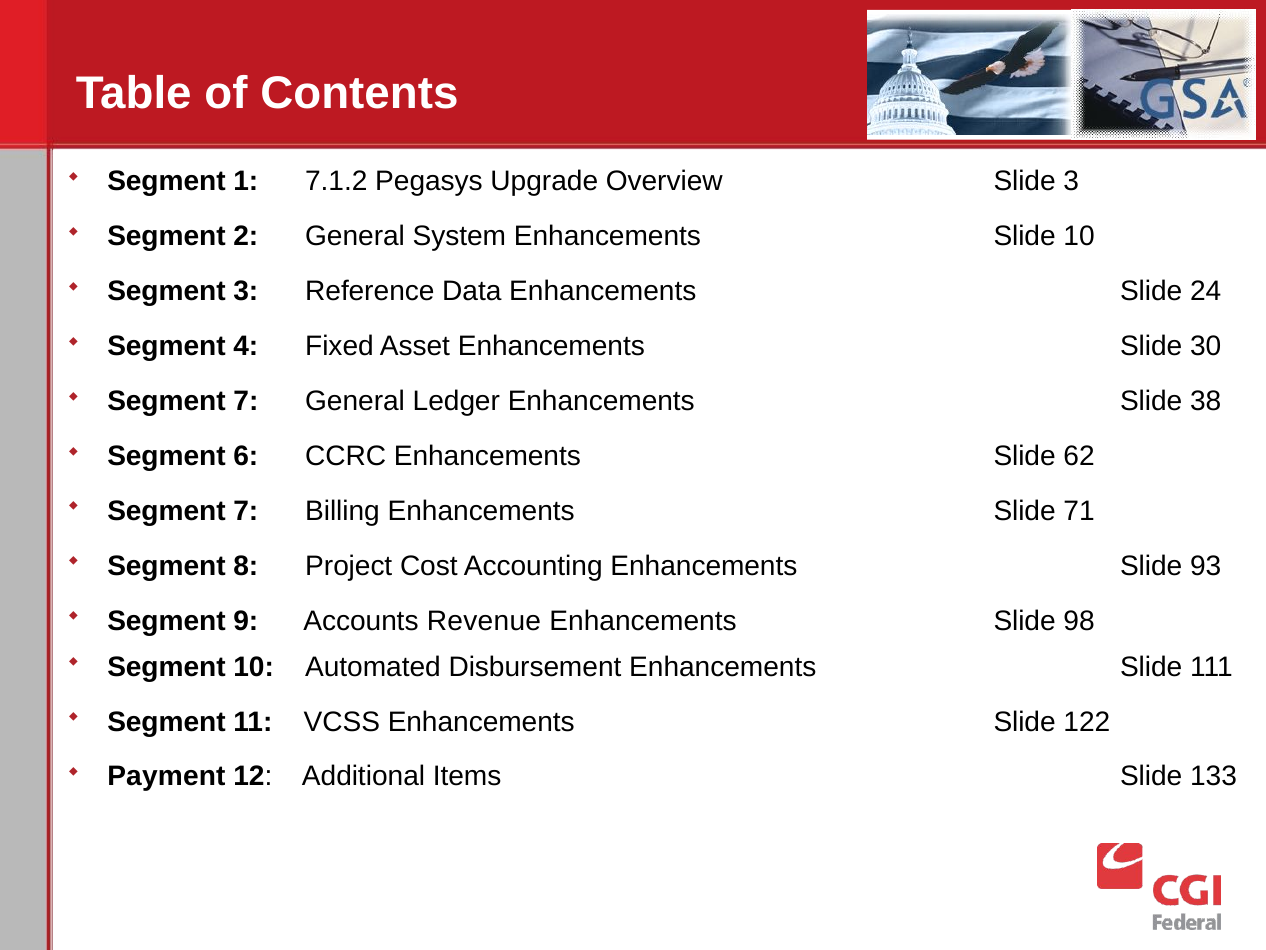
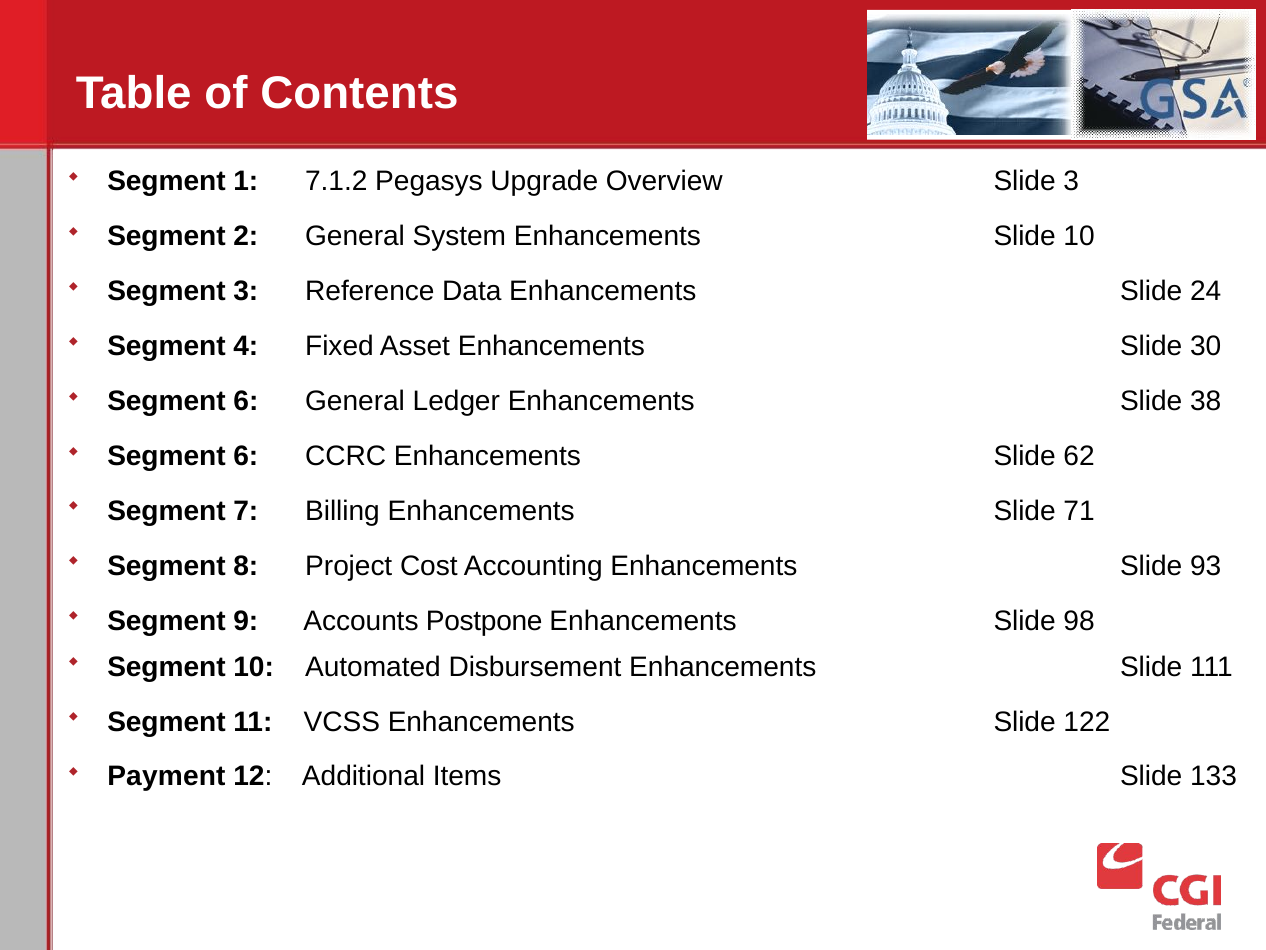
7 at (246, 401): 7 -> 6
Revenue: Revenue -> Postpone
